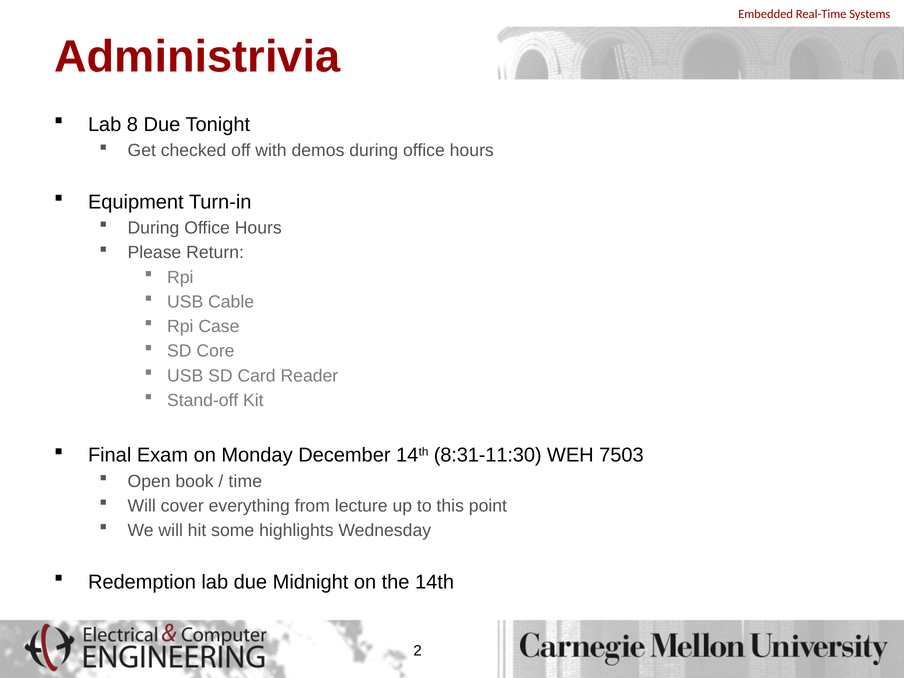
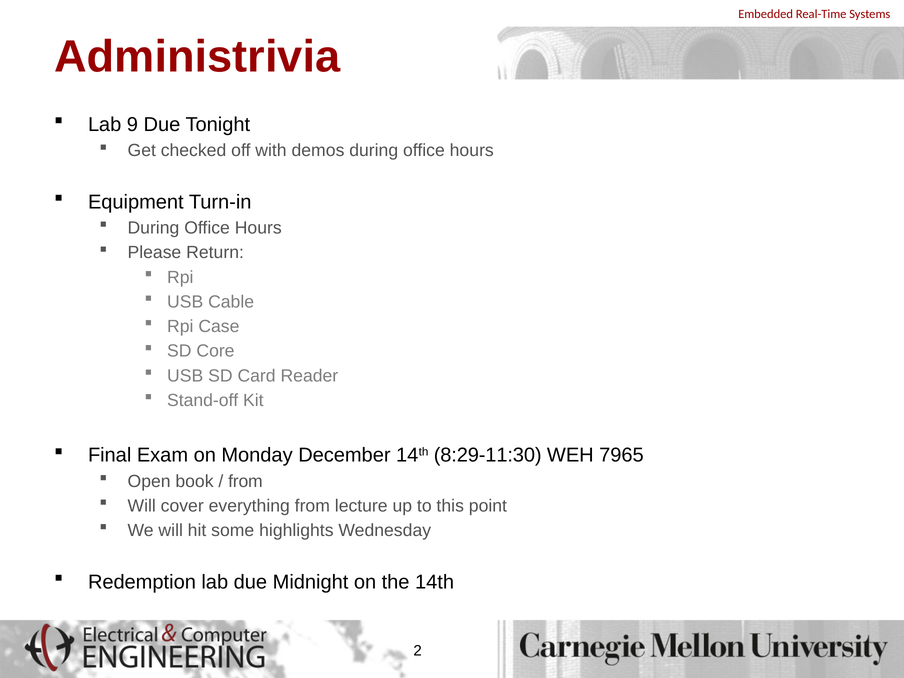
8: 8 -> 9
8:31-11:30: 8:31-11:30 -> 8:29-11:30
7503: 7503 -> 7965
time at (245, 481): time -> from
